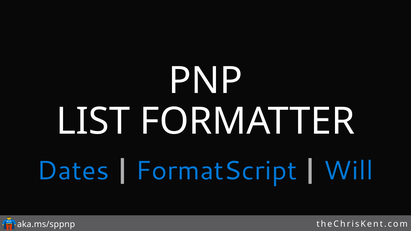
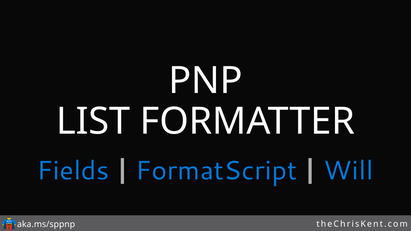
Dates: Dates -> Fields
